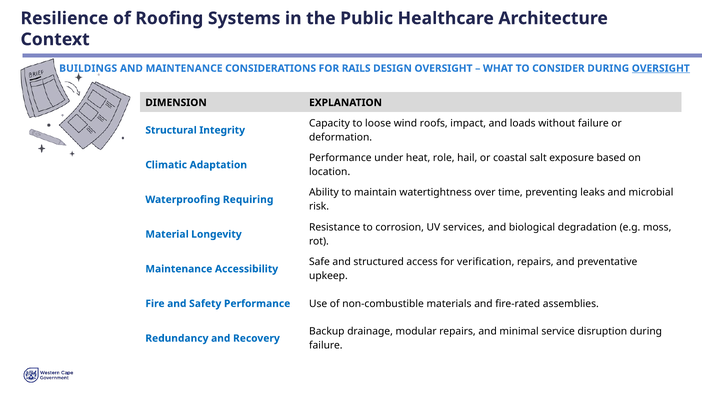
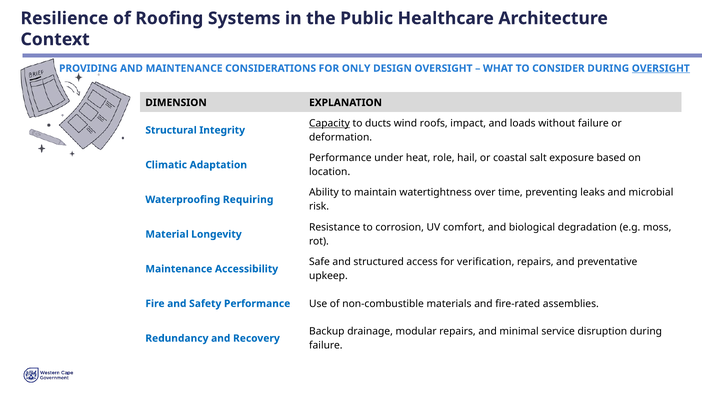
BUILDINGS: BUILDINGS -> PROVIDING
RAILS: RAILS -> ONLY
Capacity underline: none -> present
loose: loose -> ducts
services: services -> comfort
